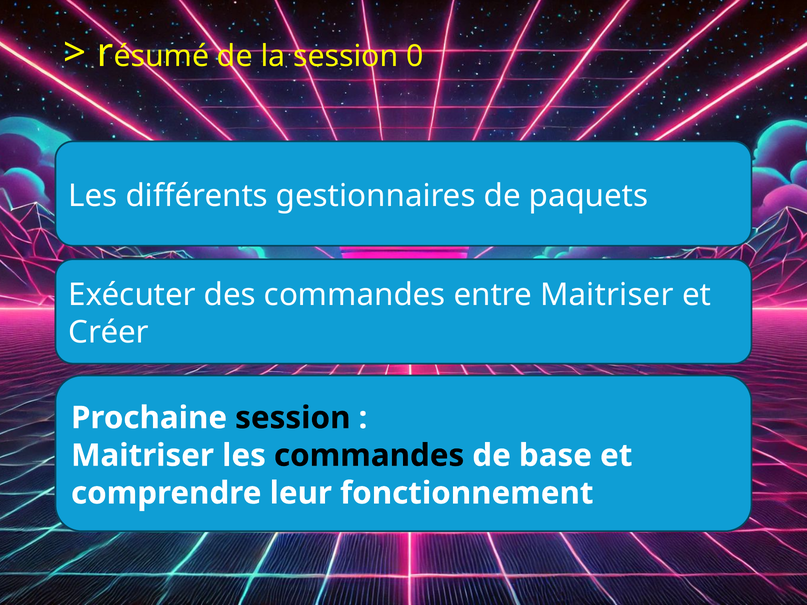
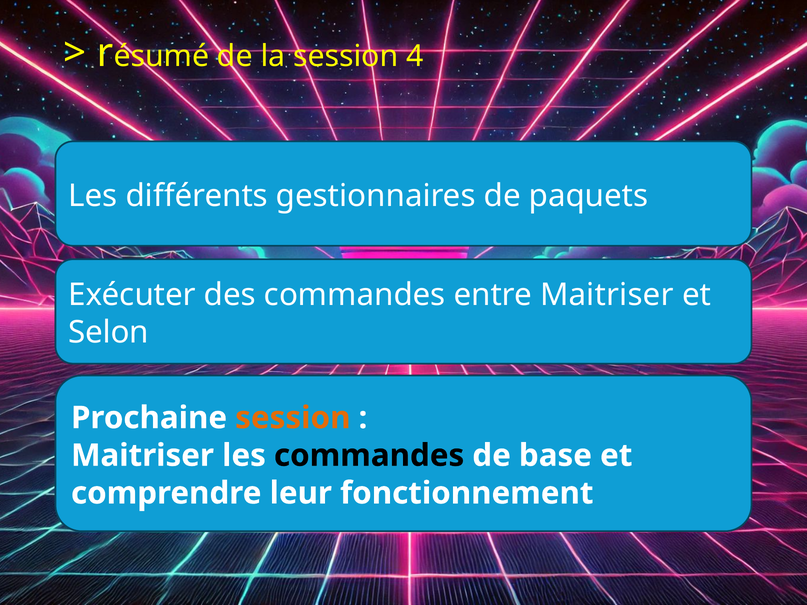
0: 0 -> 4
Créer: Créer -> Selon
session at (293, 418) colour: black -> orange
